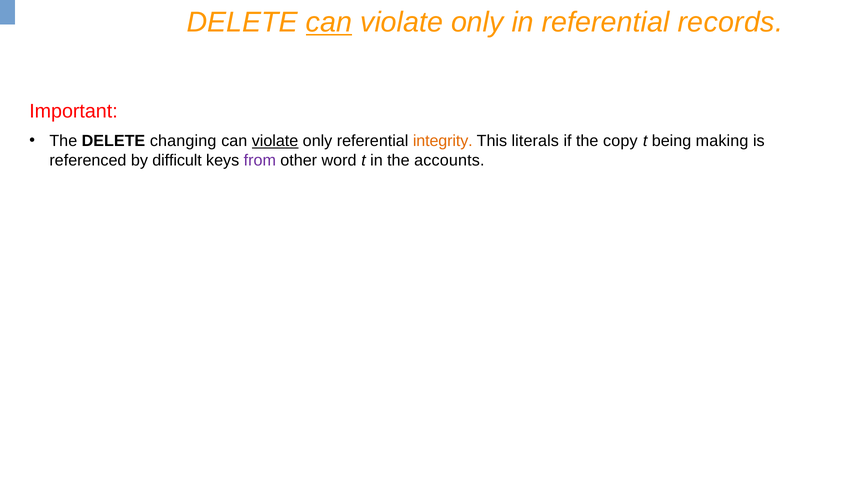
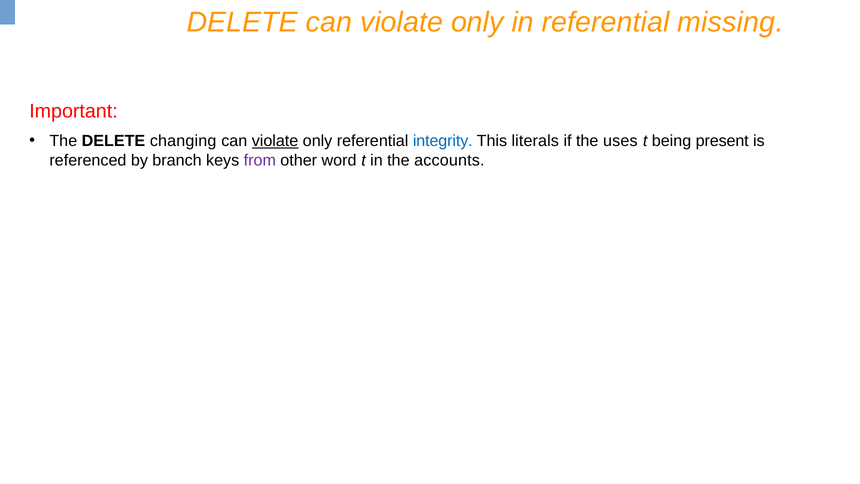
can at (329, 22) underline: present -> none
records: records -> missing
integrity colour: orange -> blue
copy: copy -> uses
making: making -> present
difficult: difficult -> branch
